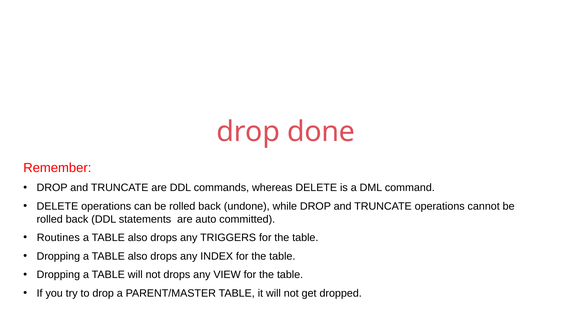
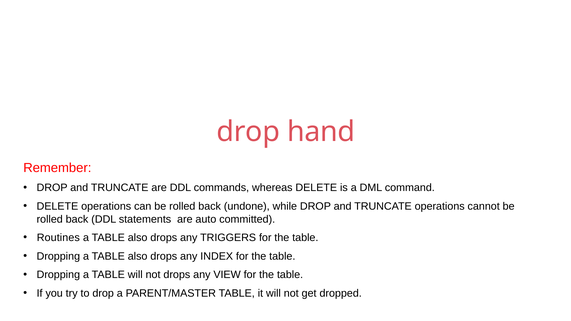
done: done -> hand
